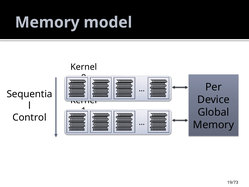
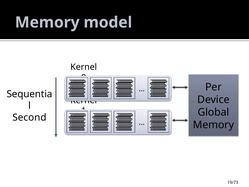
Control: Control -> Second
